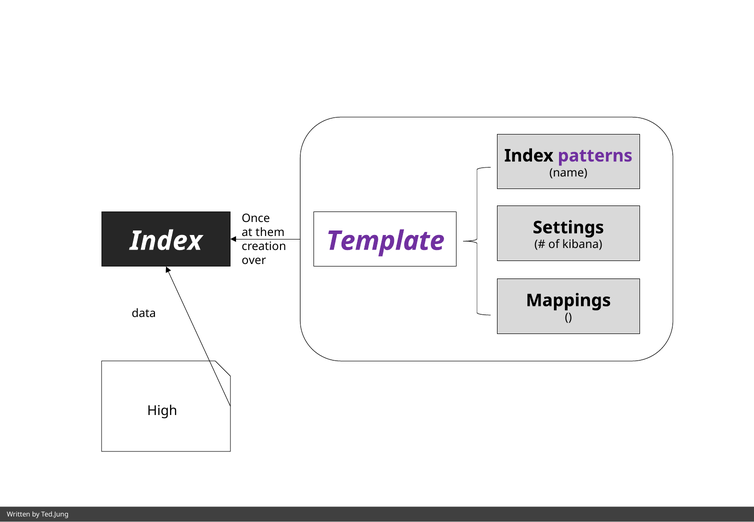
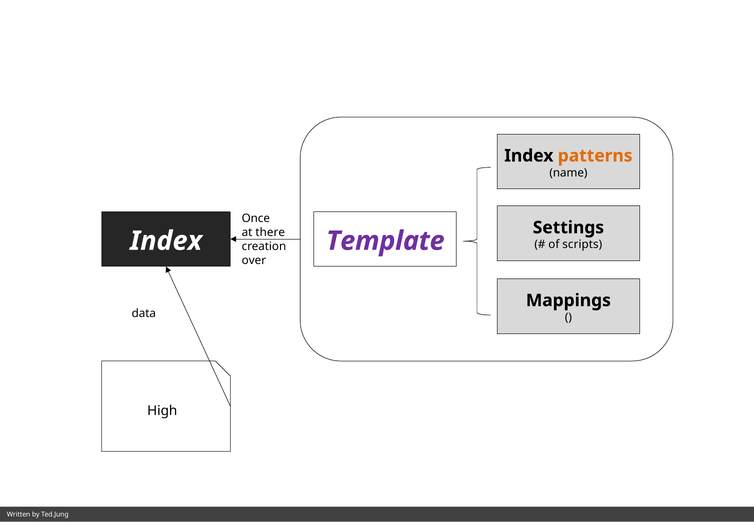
patterns colour: purple -> orange
them: them -> there
kibana: kibana -> scripts
